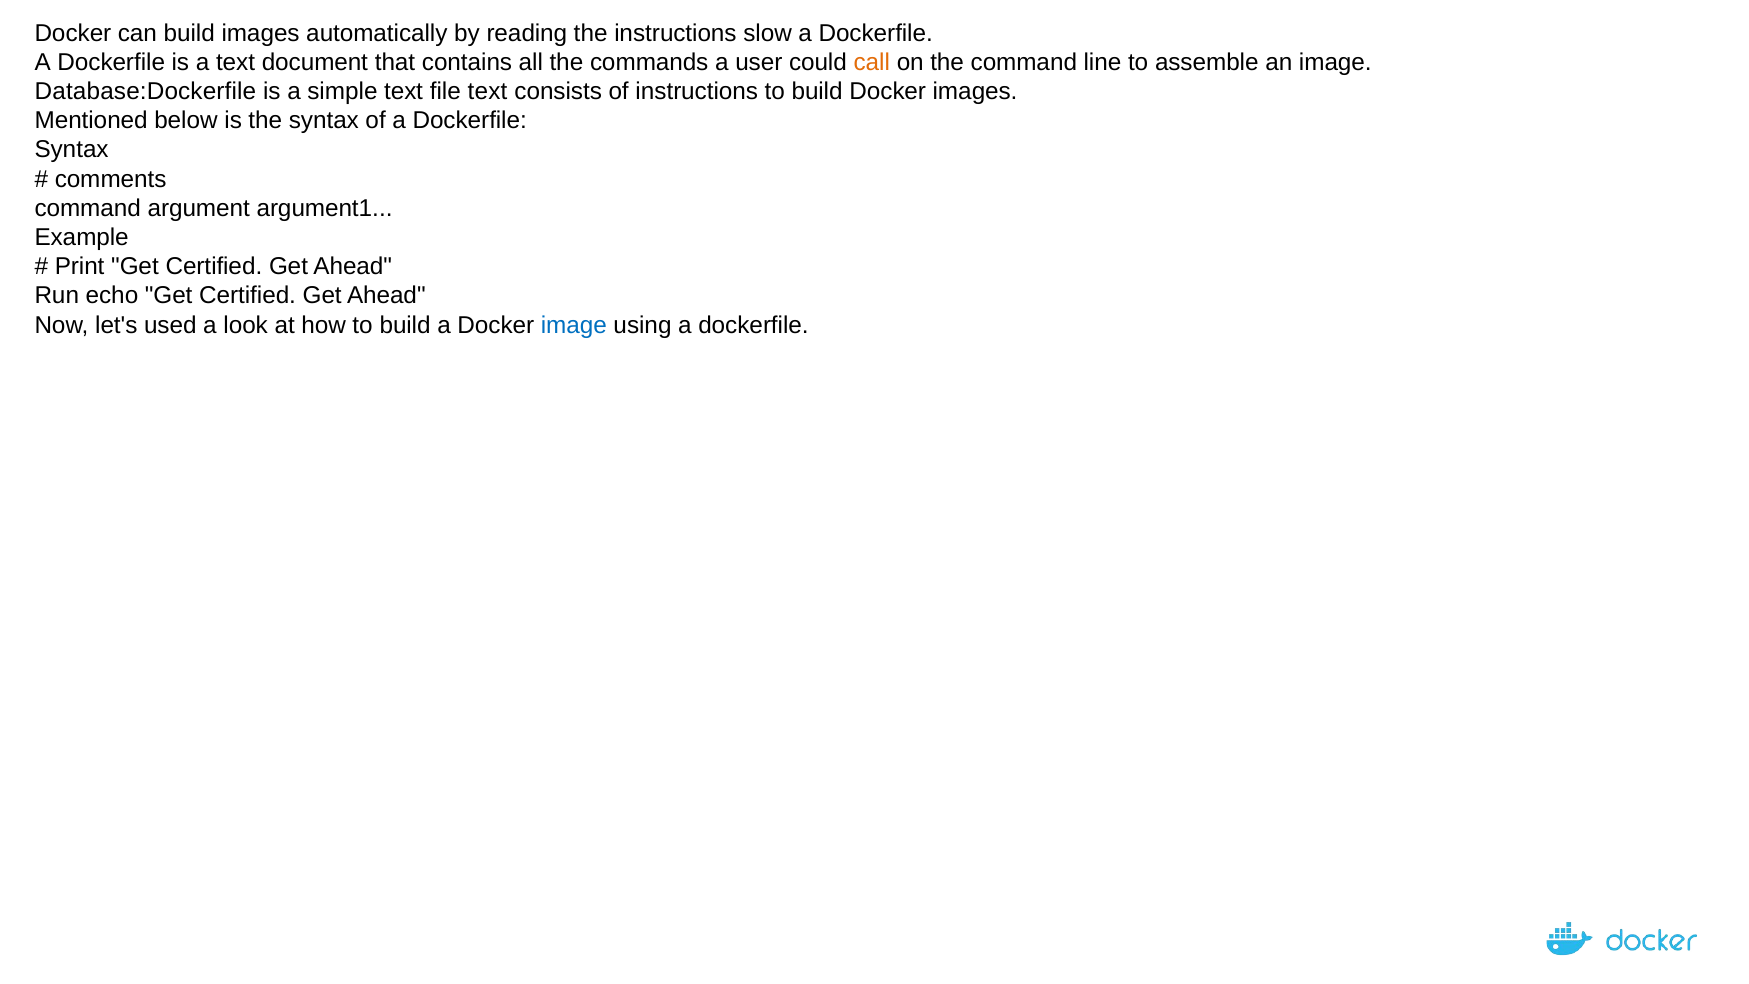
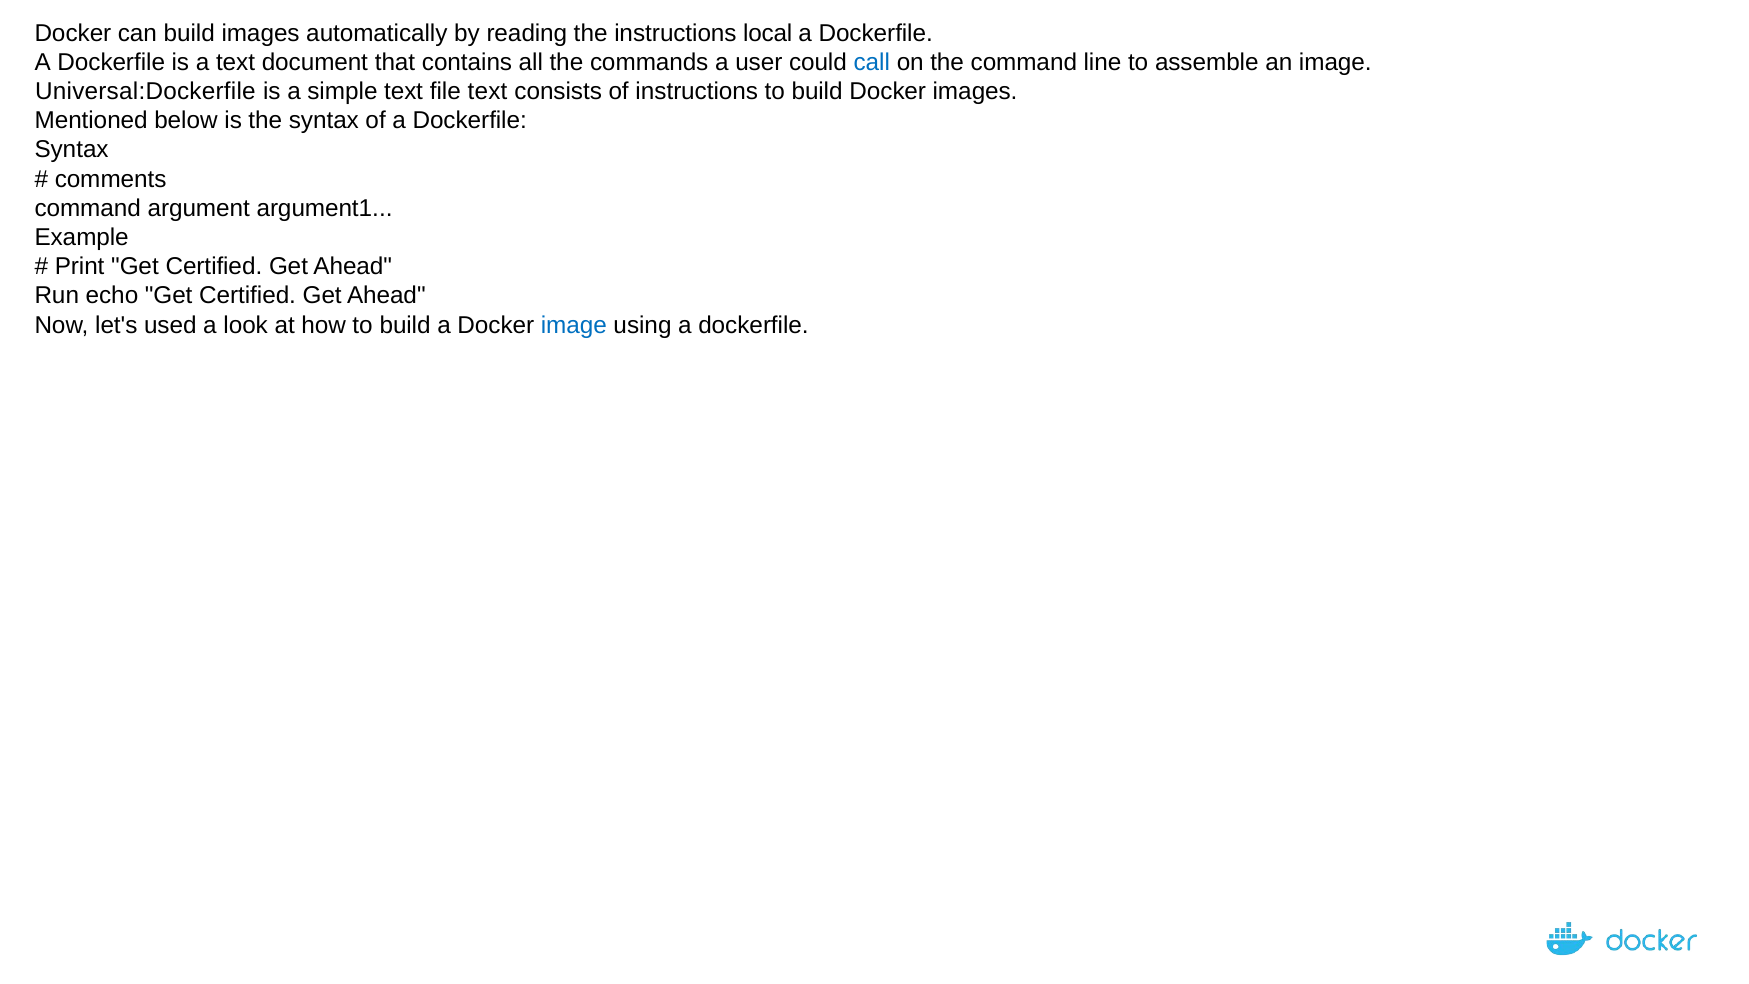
slow: slow -> local
call colour: orange -> blue
Database:Dockerfile: Database:Dockerfile -> Universal:Dockerfile
